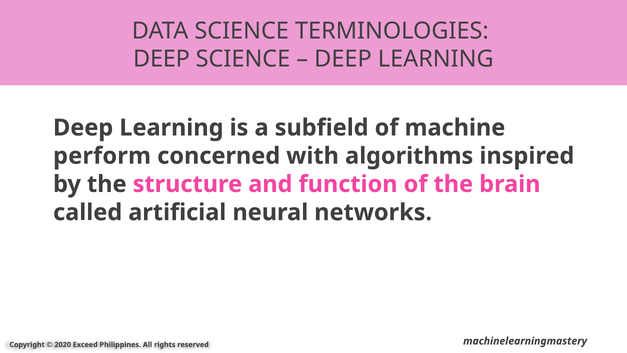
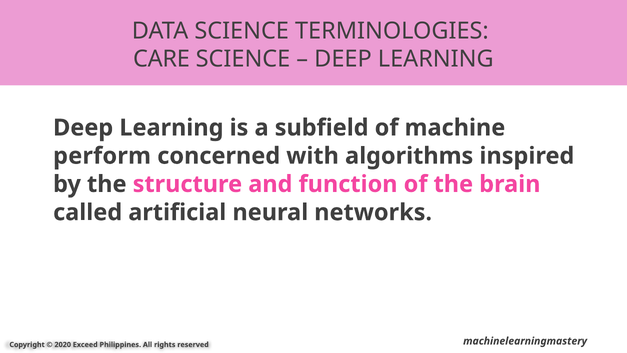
DEEP at (162, 59): DEEP -> CARE
